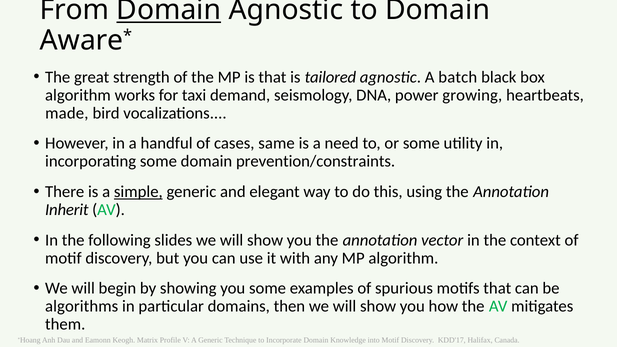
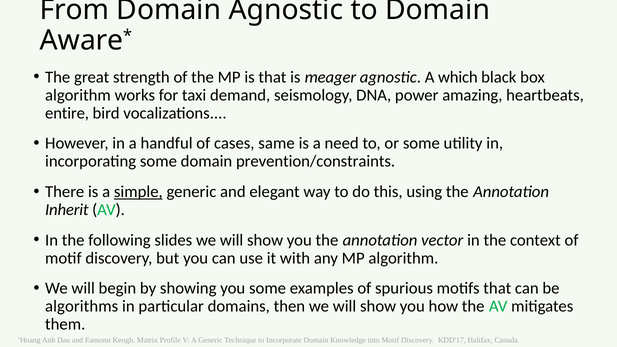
Domain at (169, 10) underline: present -> none
tailored: tailored -> meager
batch: batch -> which
growing: growing -> amazing
made: made -> entire
